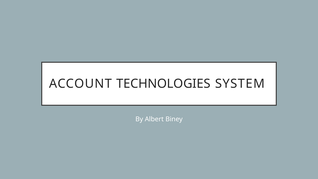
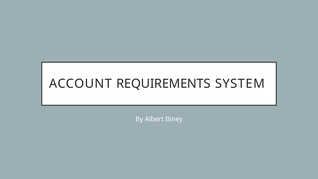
TECHNOLOGIES: TECHNOLOGIES -> REQUIREMENTS
